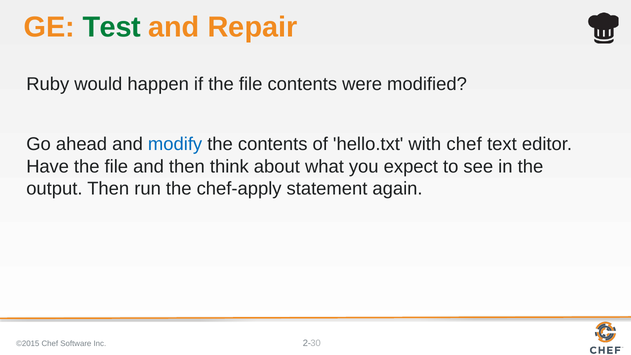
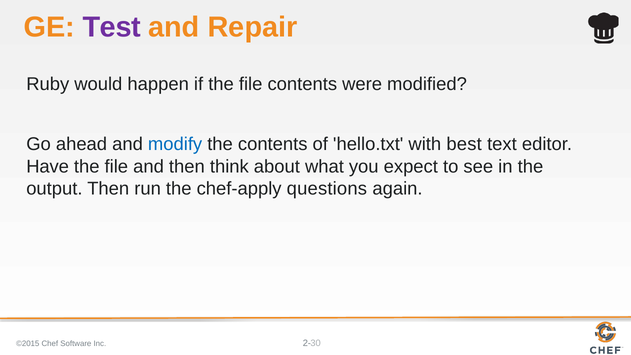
Test colour: green -> purple
with chef: chef -> best
statement: statement -> questions
